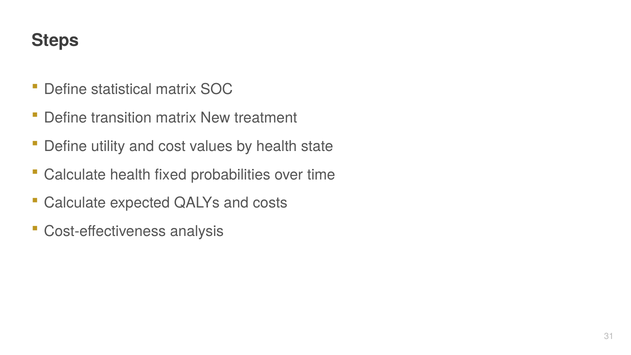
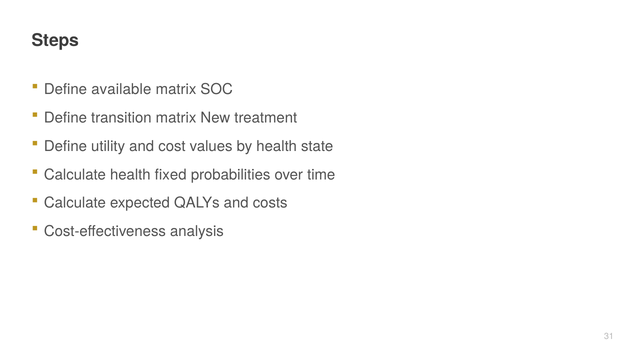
statistical: statistical -> available
